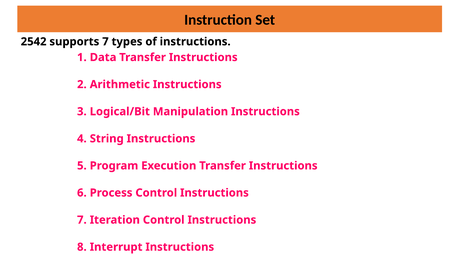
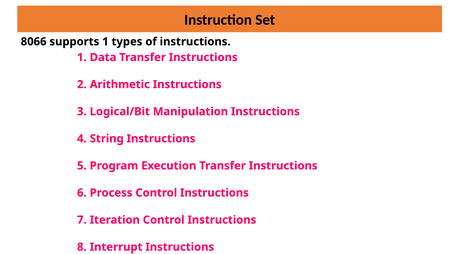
2542: 2542 -> 8066
supports 7: 7 -> 1
